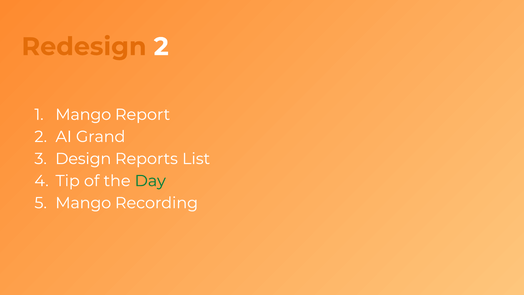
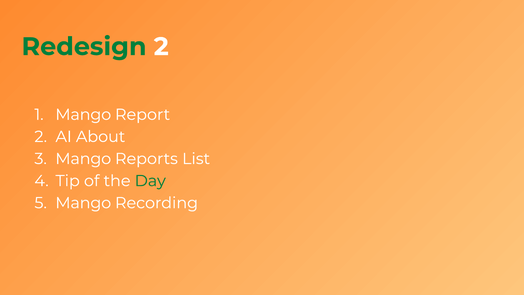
Redesign colour: orange -> green
Grand: Grand -> About
Design at (83, 159): Design -> Mango
